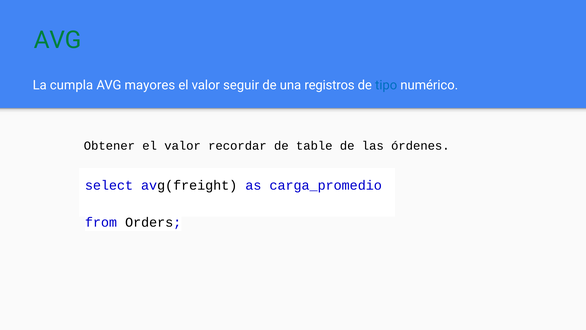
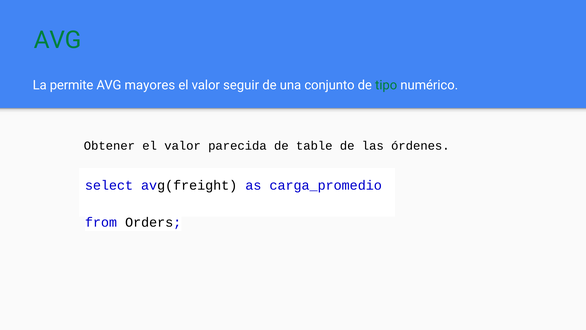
cumpla: cumpla -> permite
registros: registros -> conjunto
tipo colour: blue -> green
recordar: recordar -> parecida
